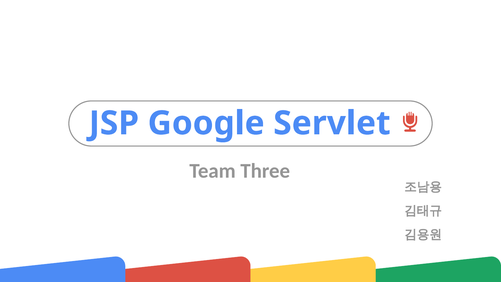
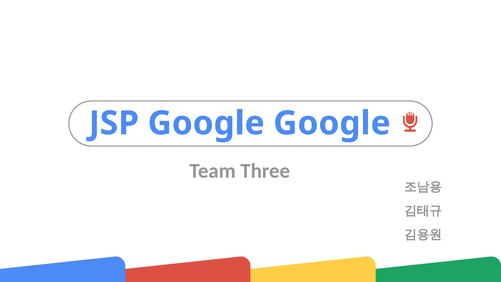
Google Servlet: Servlet -> Google
